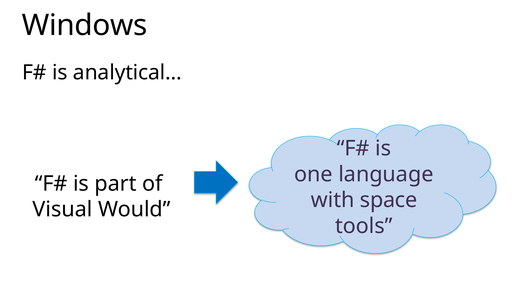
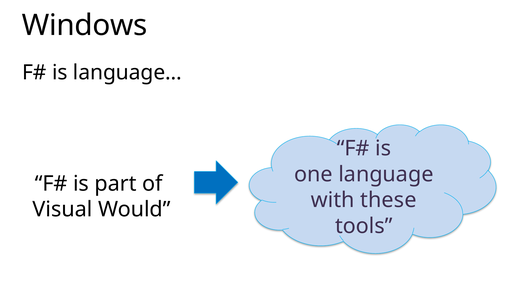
analytical…: analytical… -> language…
space: space -> these
